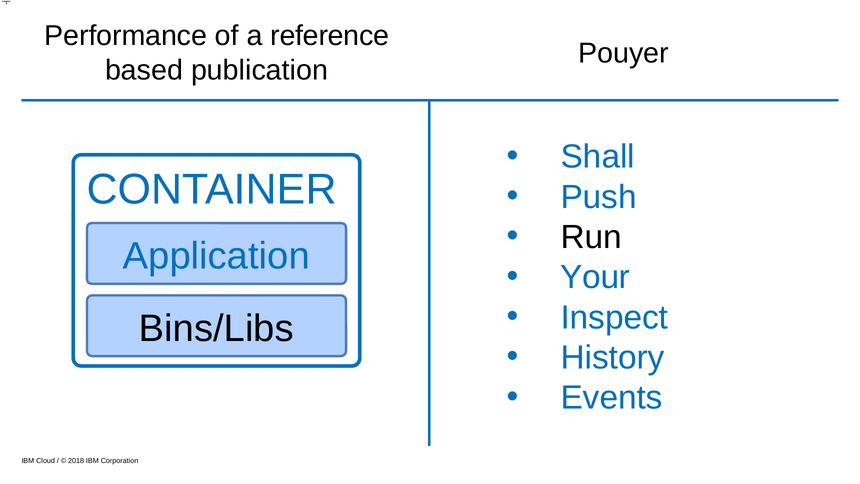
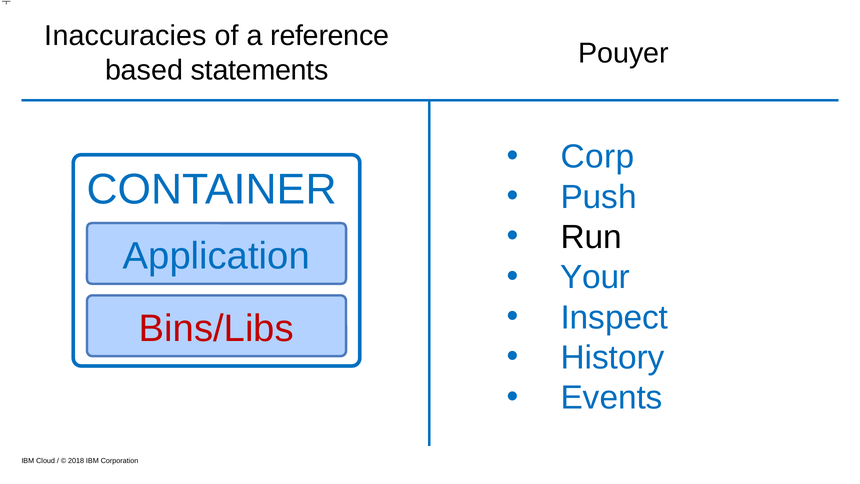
Performance: Performance -> Inaccuracies
publication: publication -> statements
Shall: Shall -> Corp
Bins/Libs colour: black -> red
